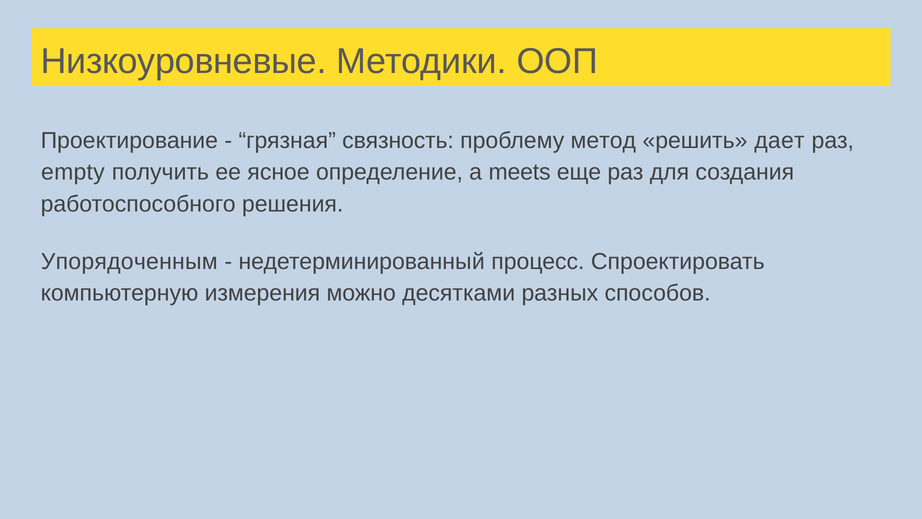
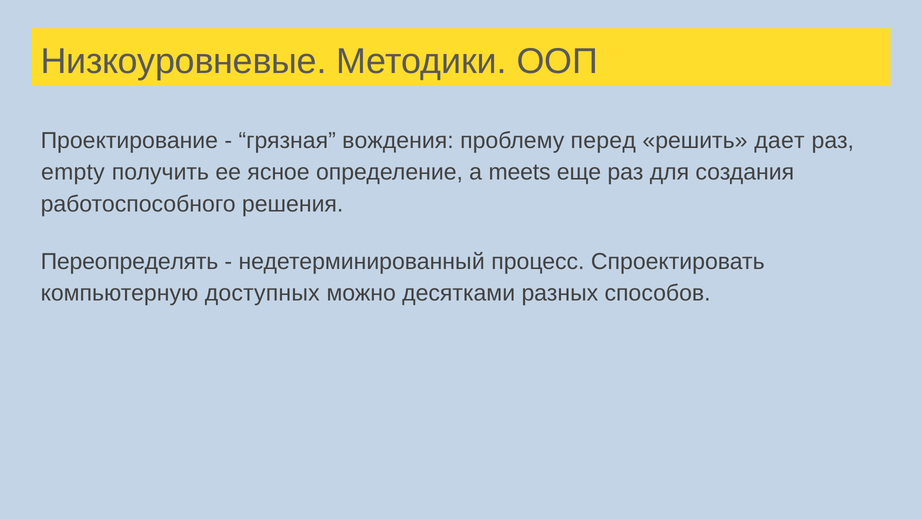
связность: связность -> вождения
метод: метод -> перед
Упорядоченным: Упорядоченным -> Переопределять
измерения: измерения -> доступных
